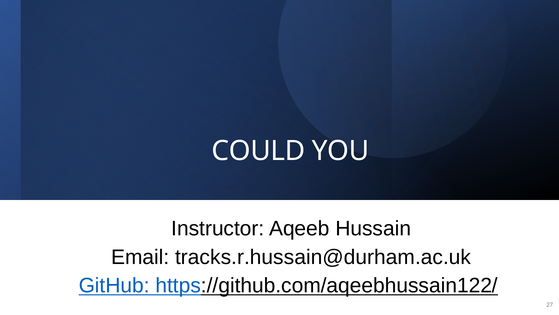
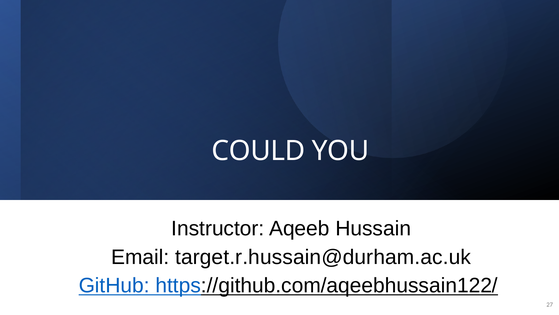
tracks.r.hussain@durham.ac.uk: tracks.r.hussain@durham.ac.uk -> target.r.hussain@durham.ac.uk
